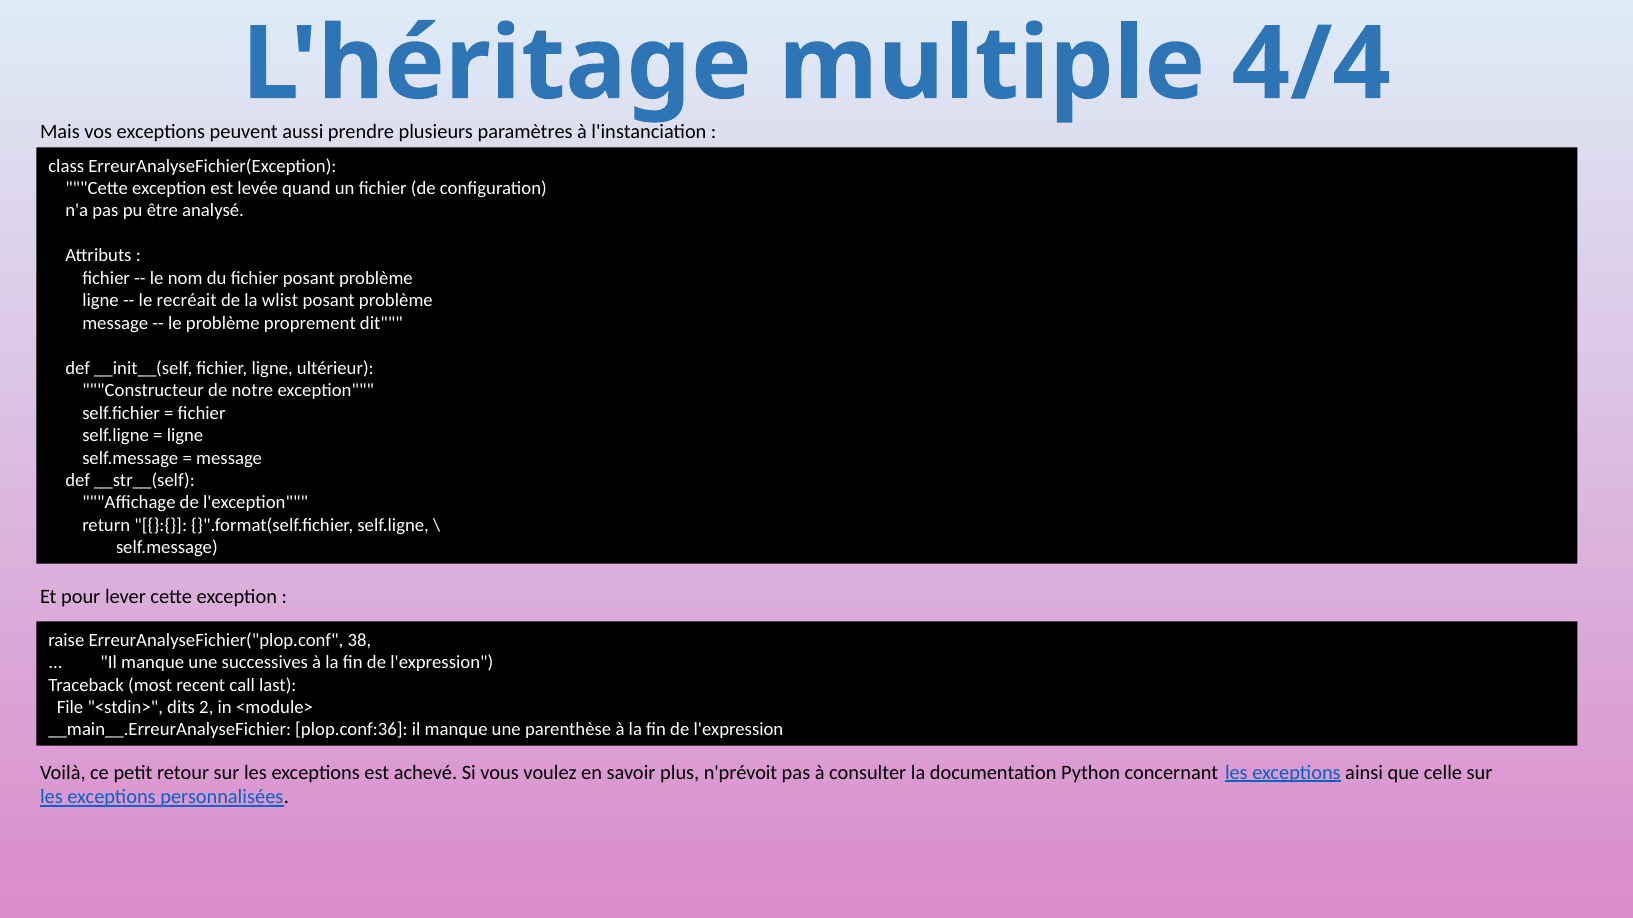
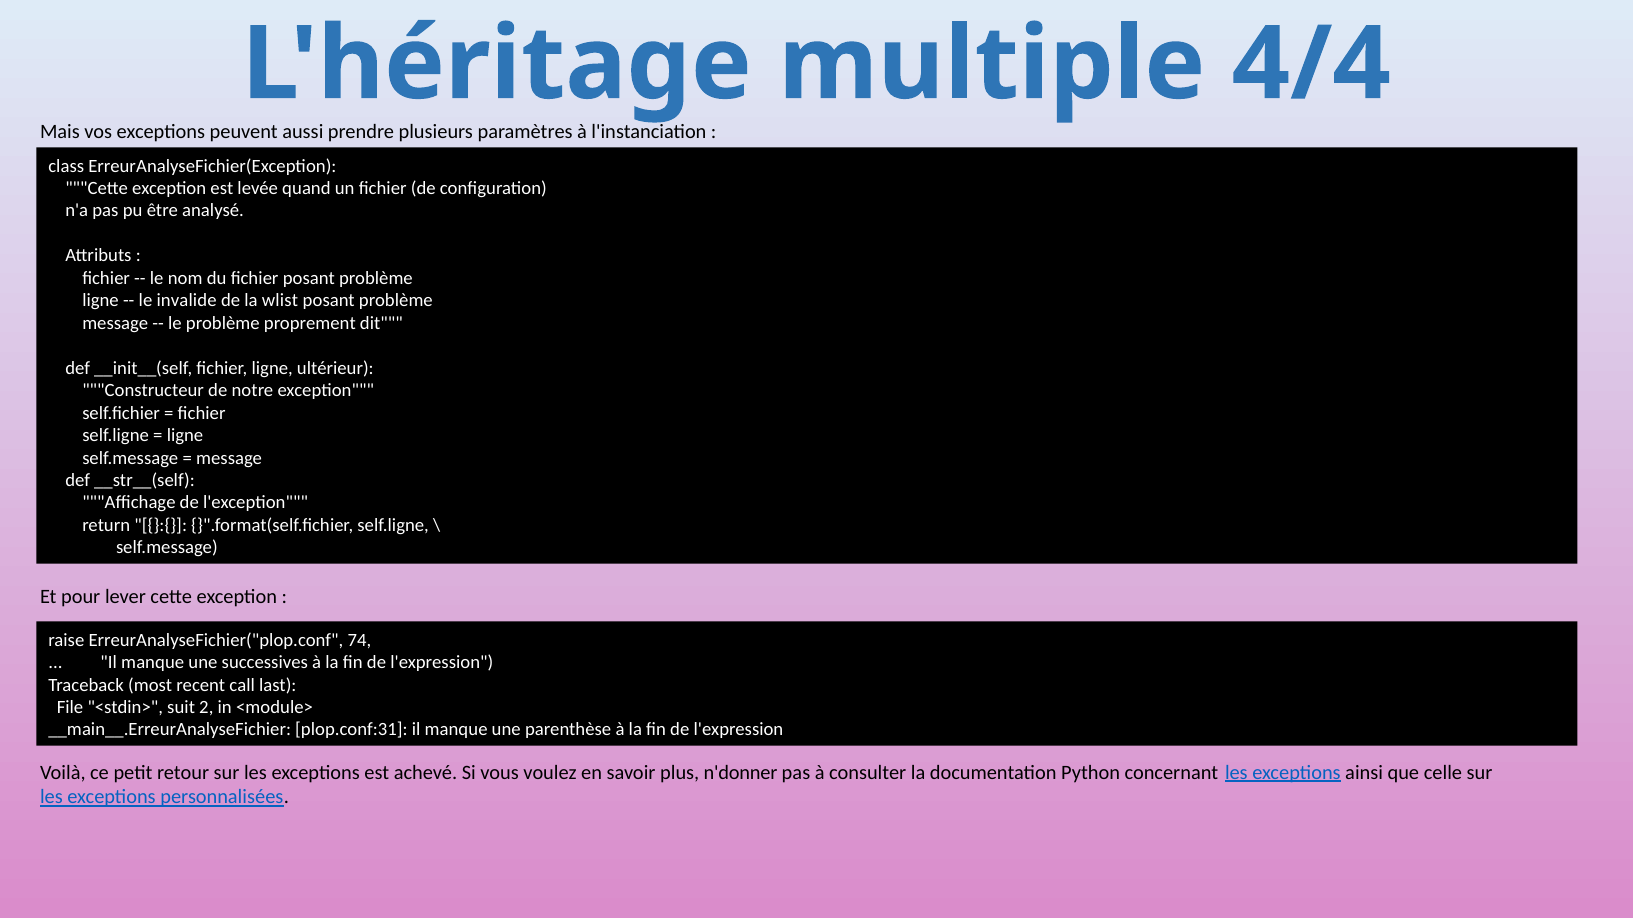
recréait: recréait -> invalide
38: 38 -> 74
dits: dits -> suit
plop.conf:36: plop.conf:36 -> plop.conf:31
n'prévoit: n'prévoit -> n'donner
